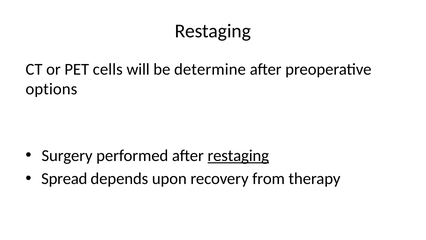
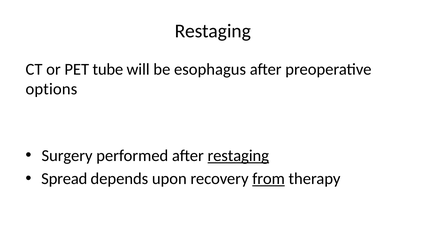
cells: cells -> tube
determine: determine -> esophagus
from underline: none -> present
